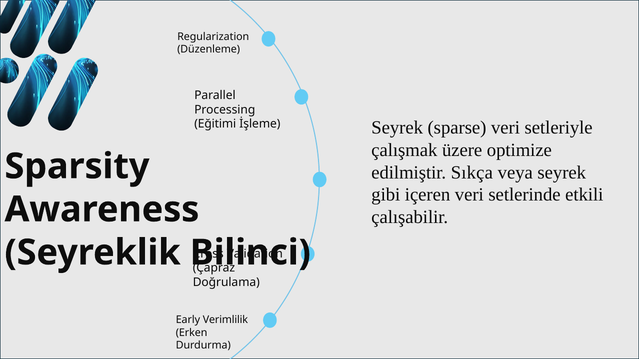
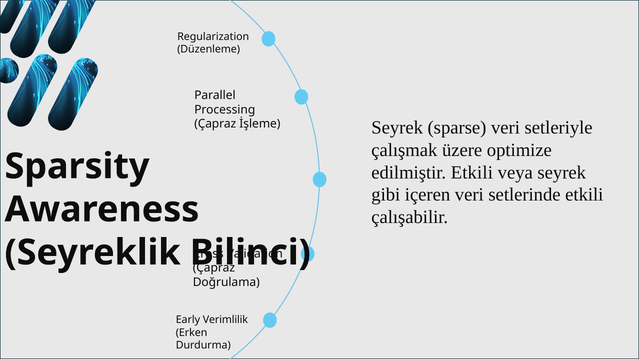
Eğitimi at (215, 124): Eğitimi -> Çapraz
edilmiştir Sıkça: Sıkça -> Etkili
